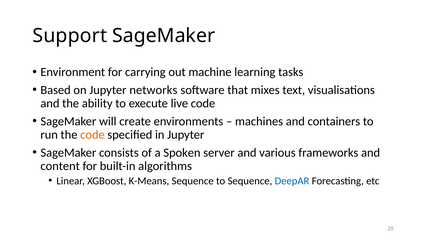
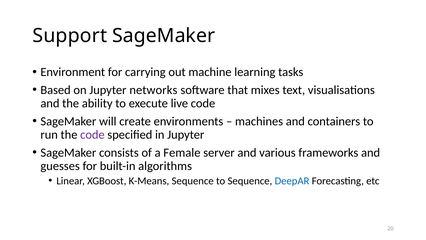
code at (92, 135) colour: orange -> purple
Spoken: Spoken -> Female
content: content -> guesses
